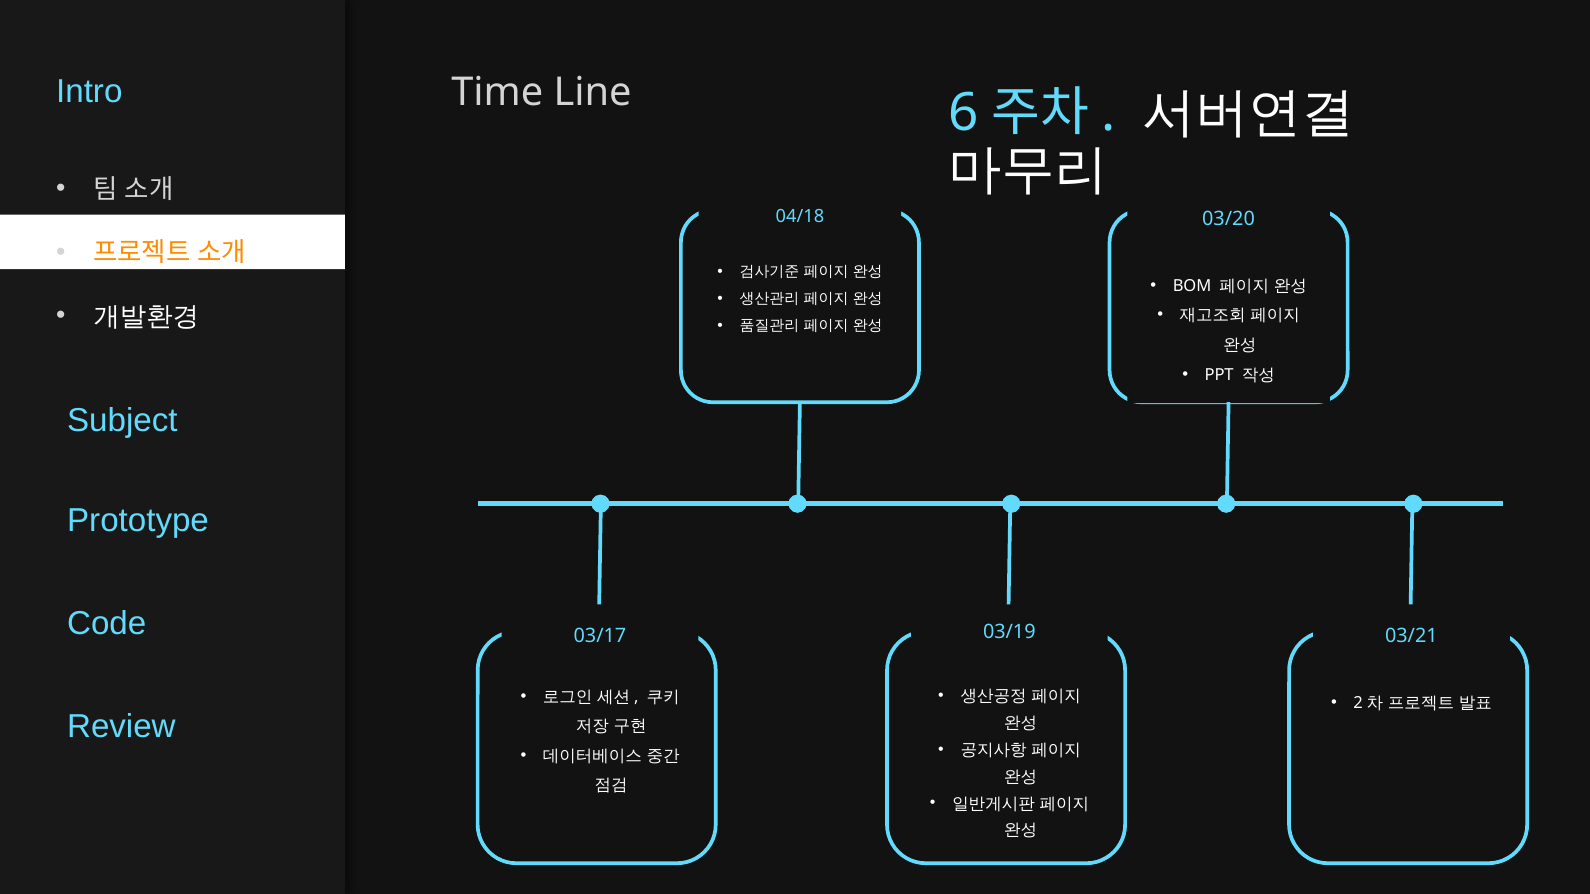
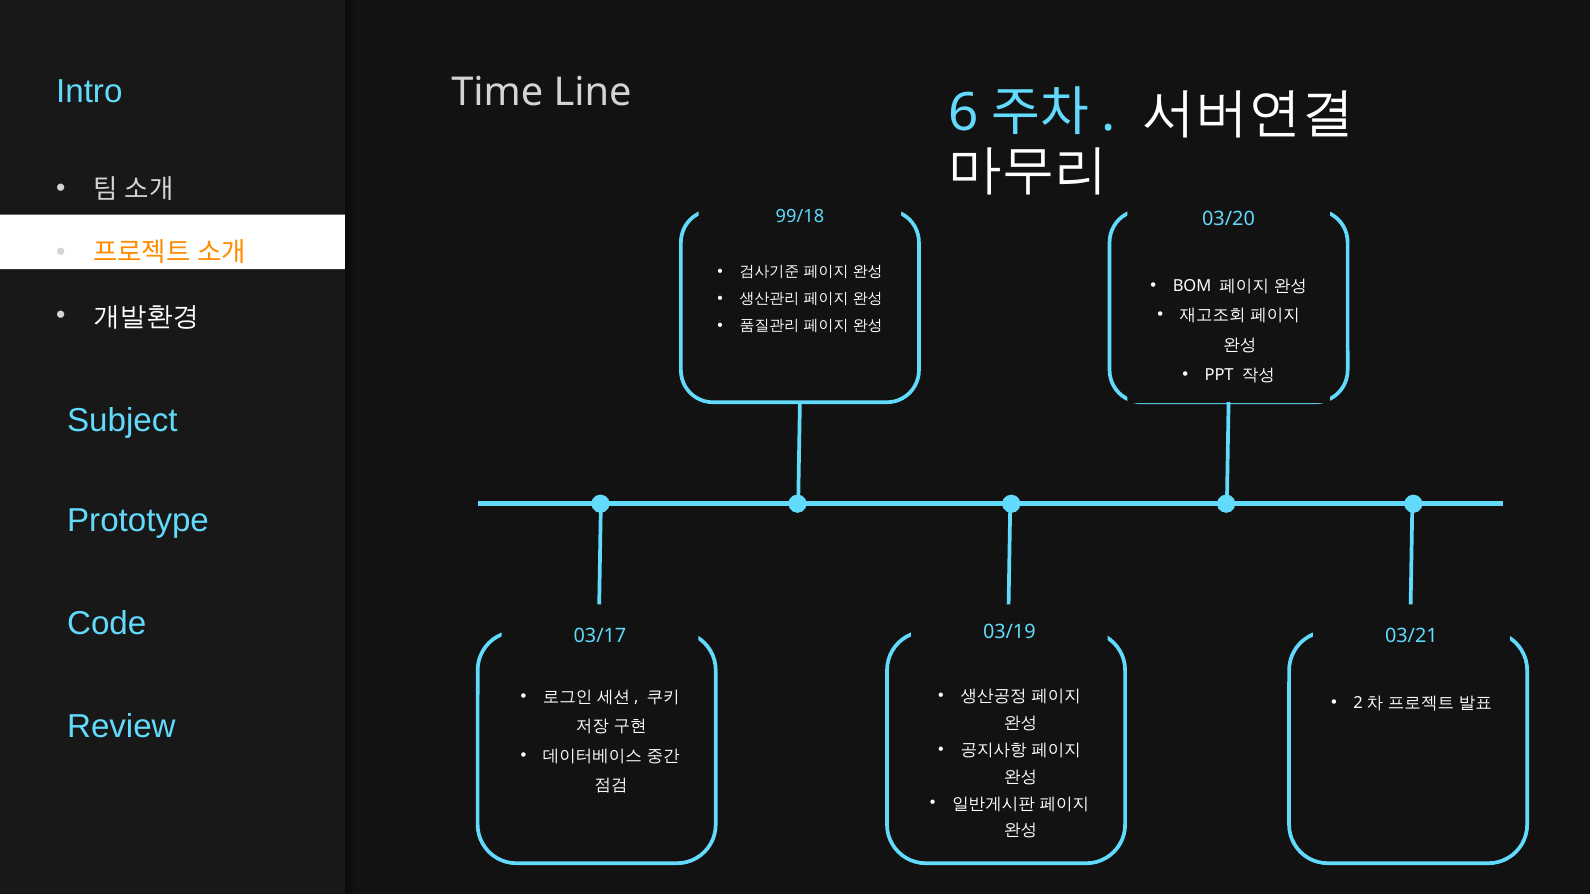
04/18: 04/18 -> 99/18
